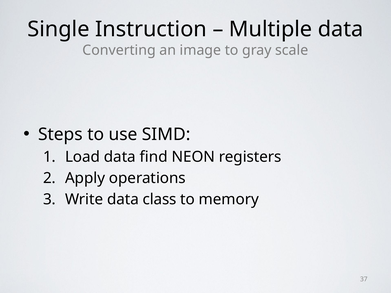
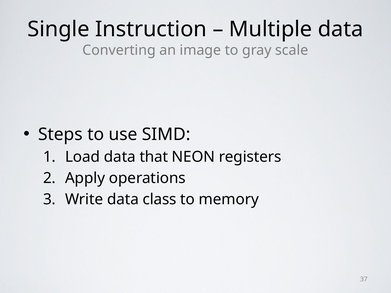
find: find -> that
